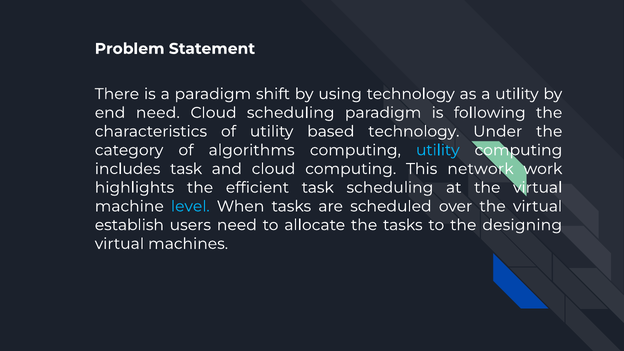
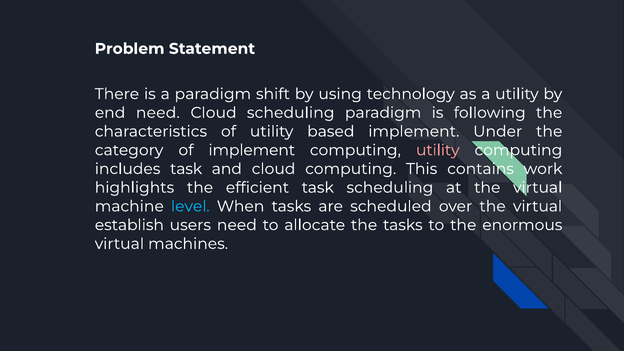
based technology: technology -> implement
of algorithms: algorithms -> implement
utility at (438, 150) colour: light blue -> pink
network: network -> contains
designing: designing -> enormous
